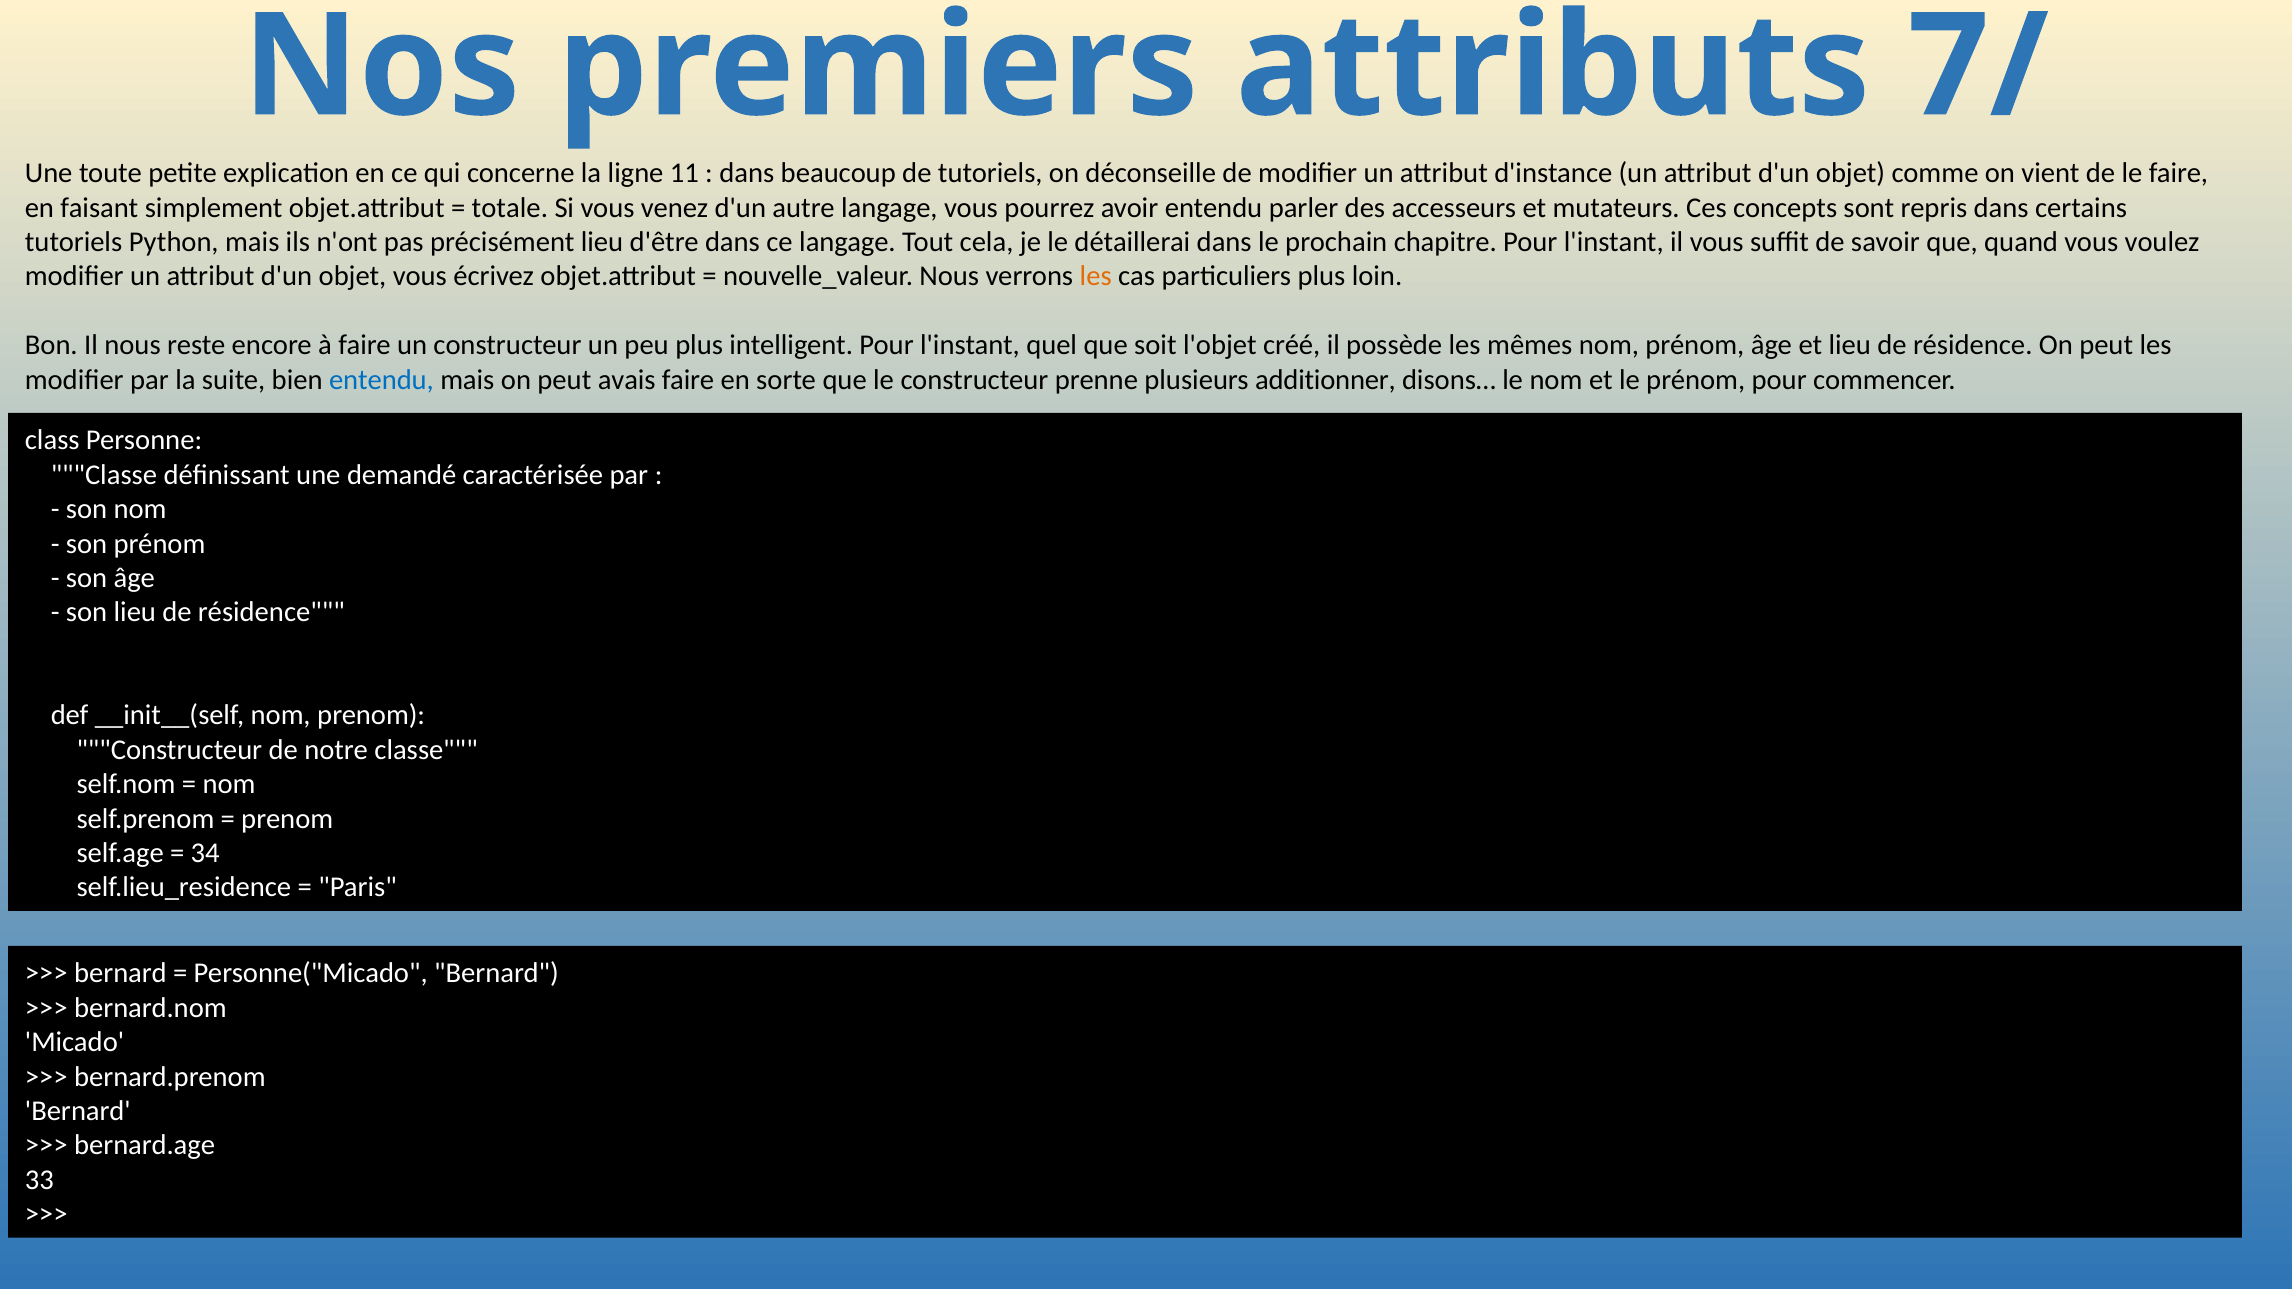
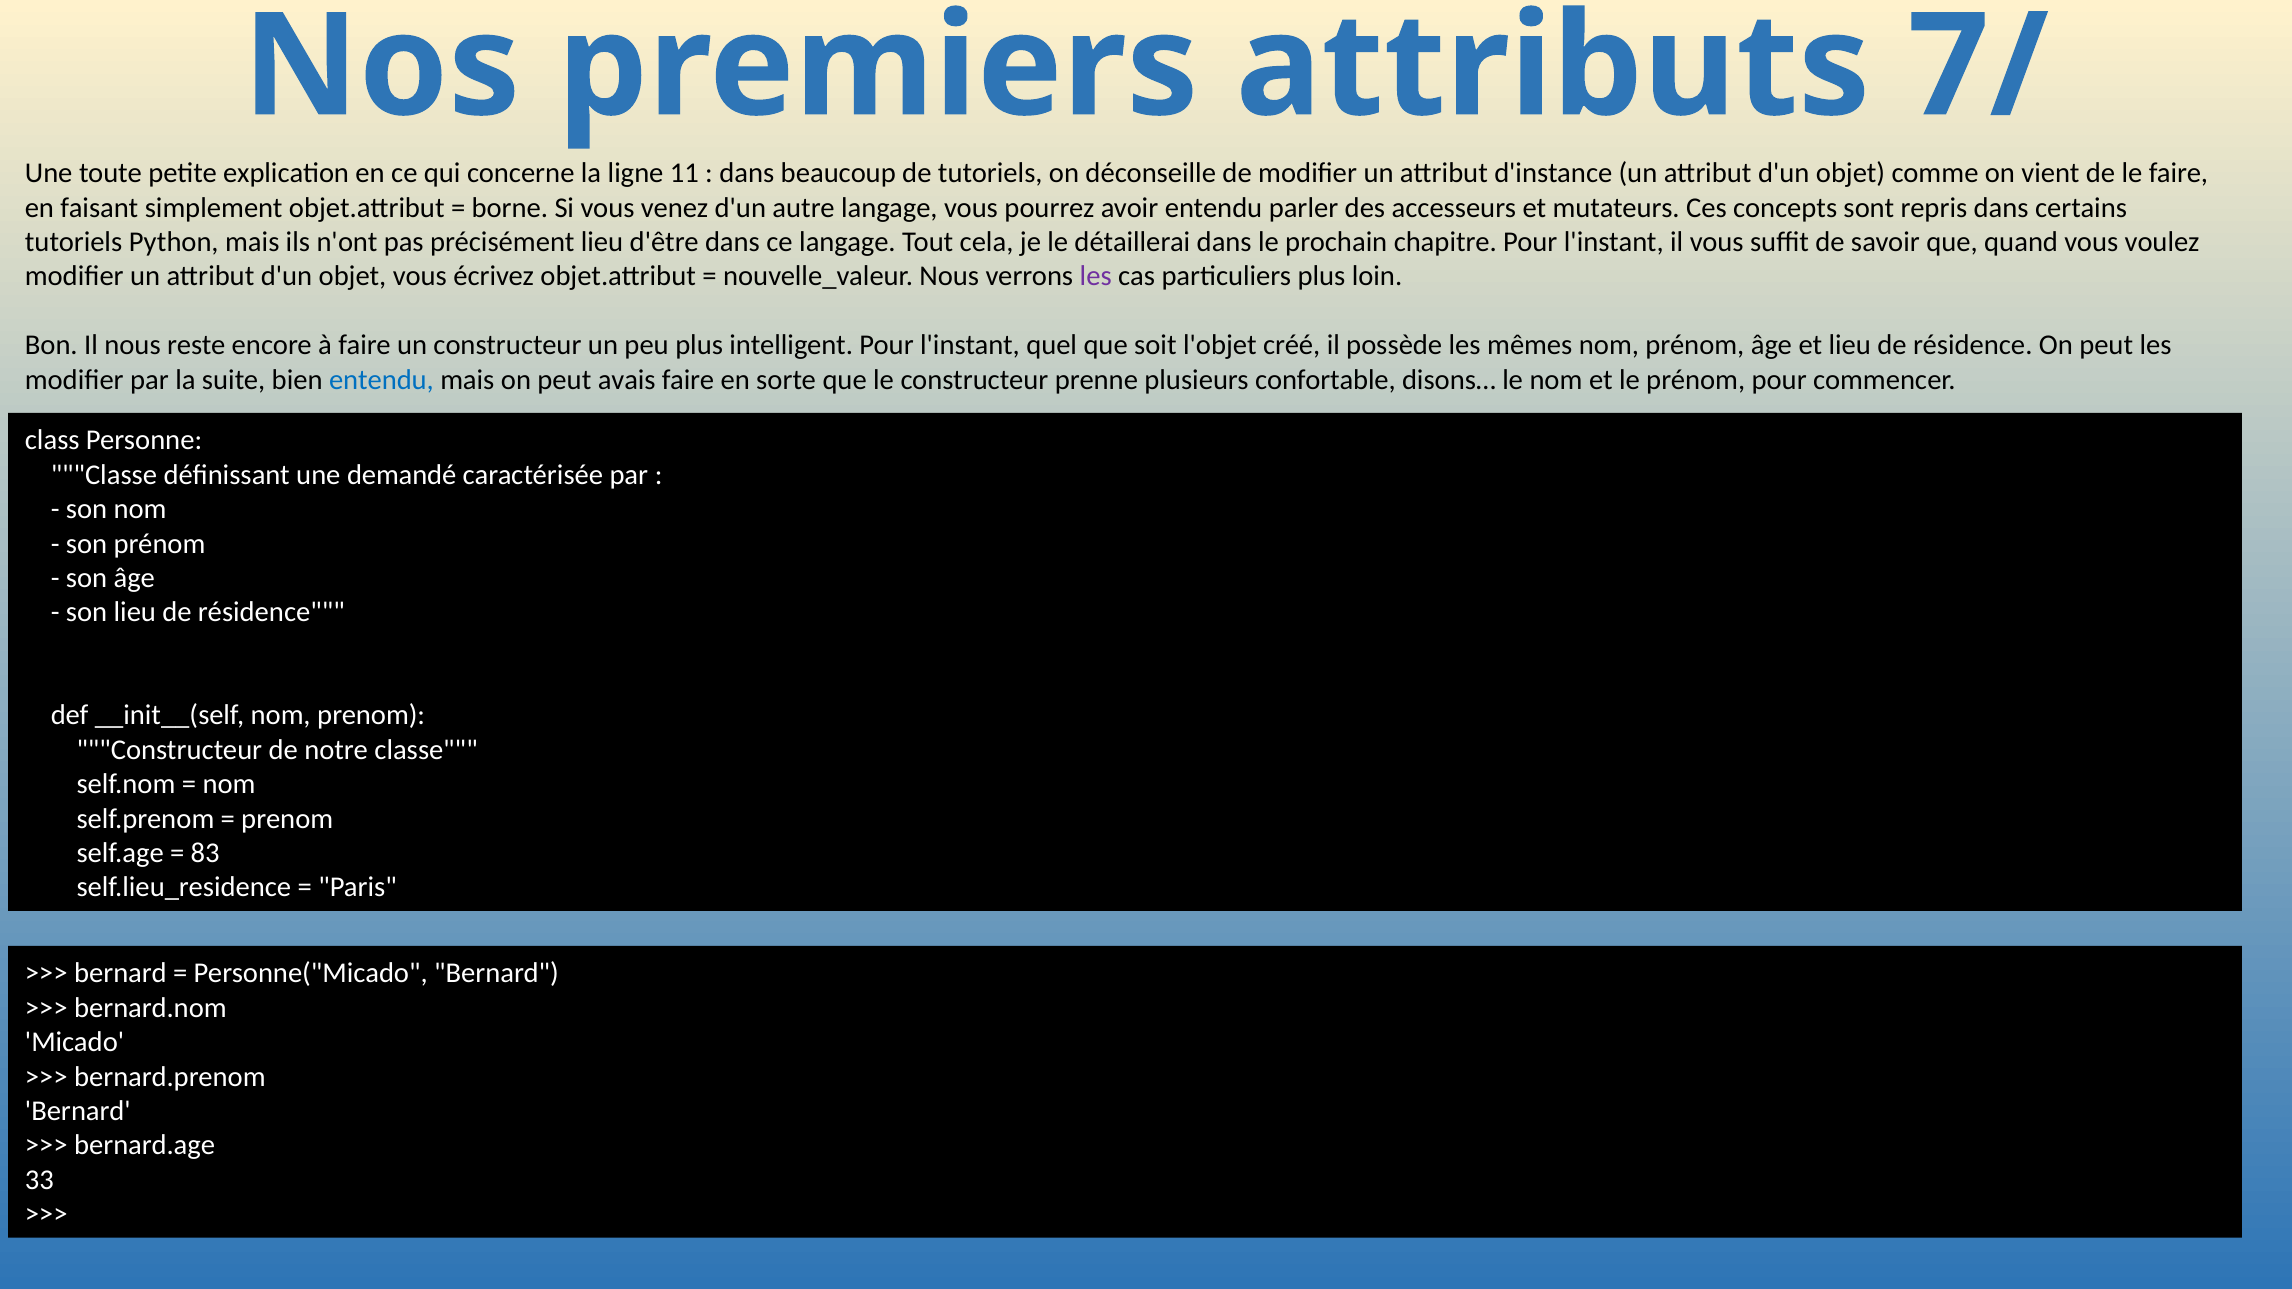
totale: totale -> borne
les at (1096, 276) colour: orange -> purple
additionner: additionner -> confortable
34: 34 -> 83
